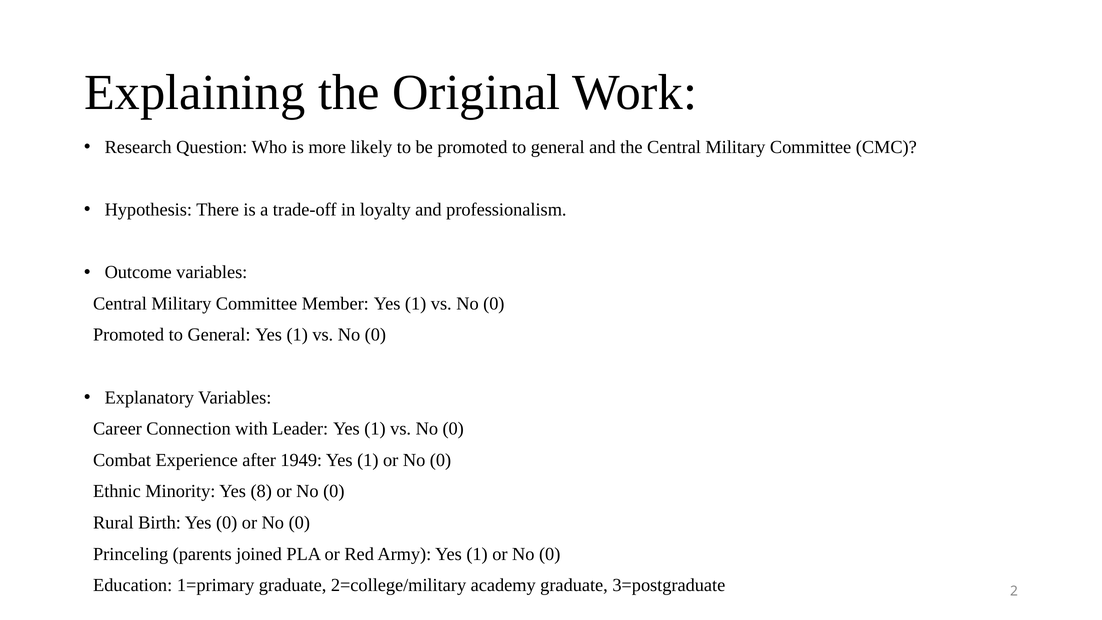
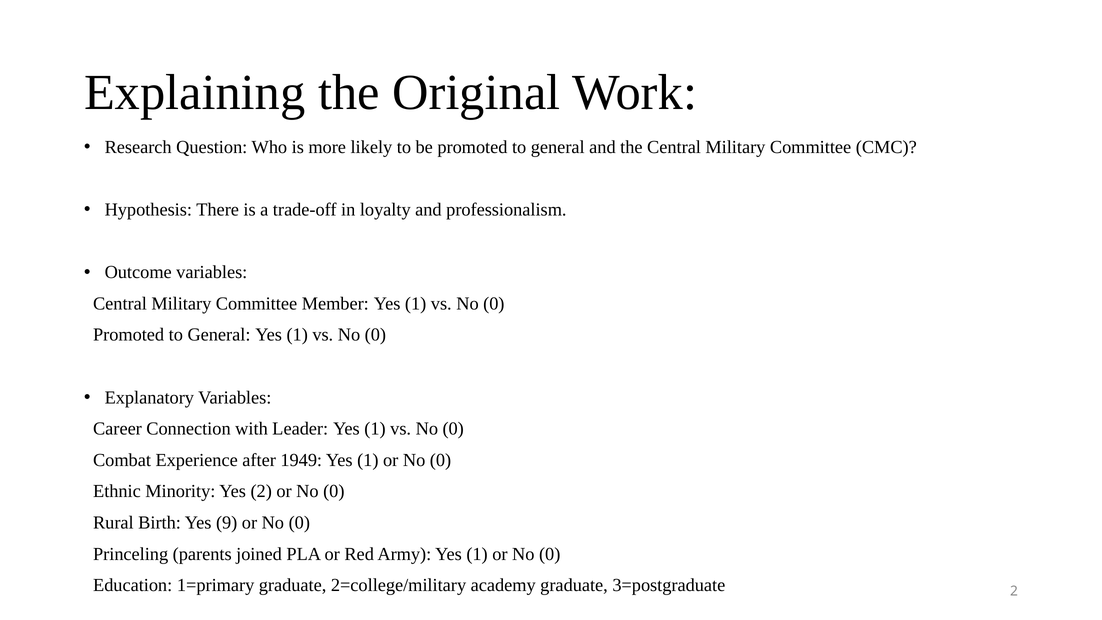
Yes 8: 8 -> 2
Yes 0: 0 -> 9
